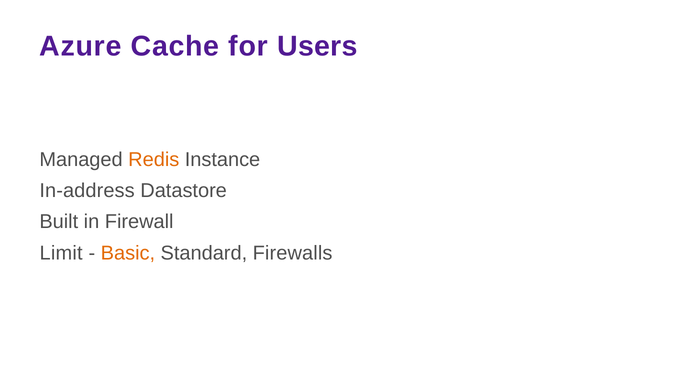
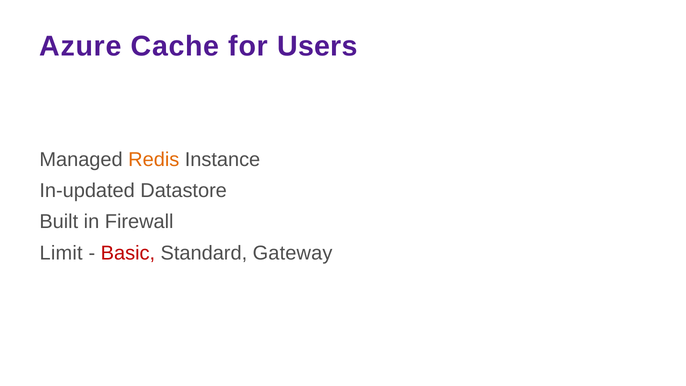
In-address: In-address -> In-updated
Basic colour: orange -> red
Firewalls: Firewalls -> Gateway
